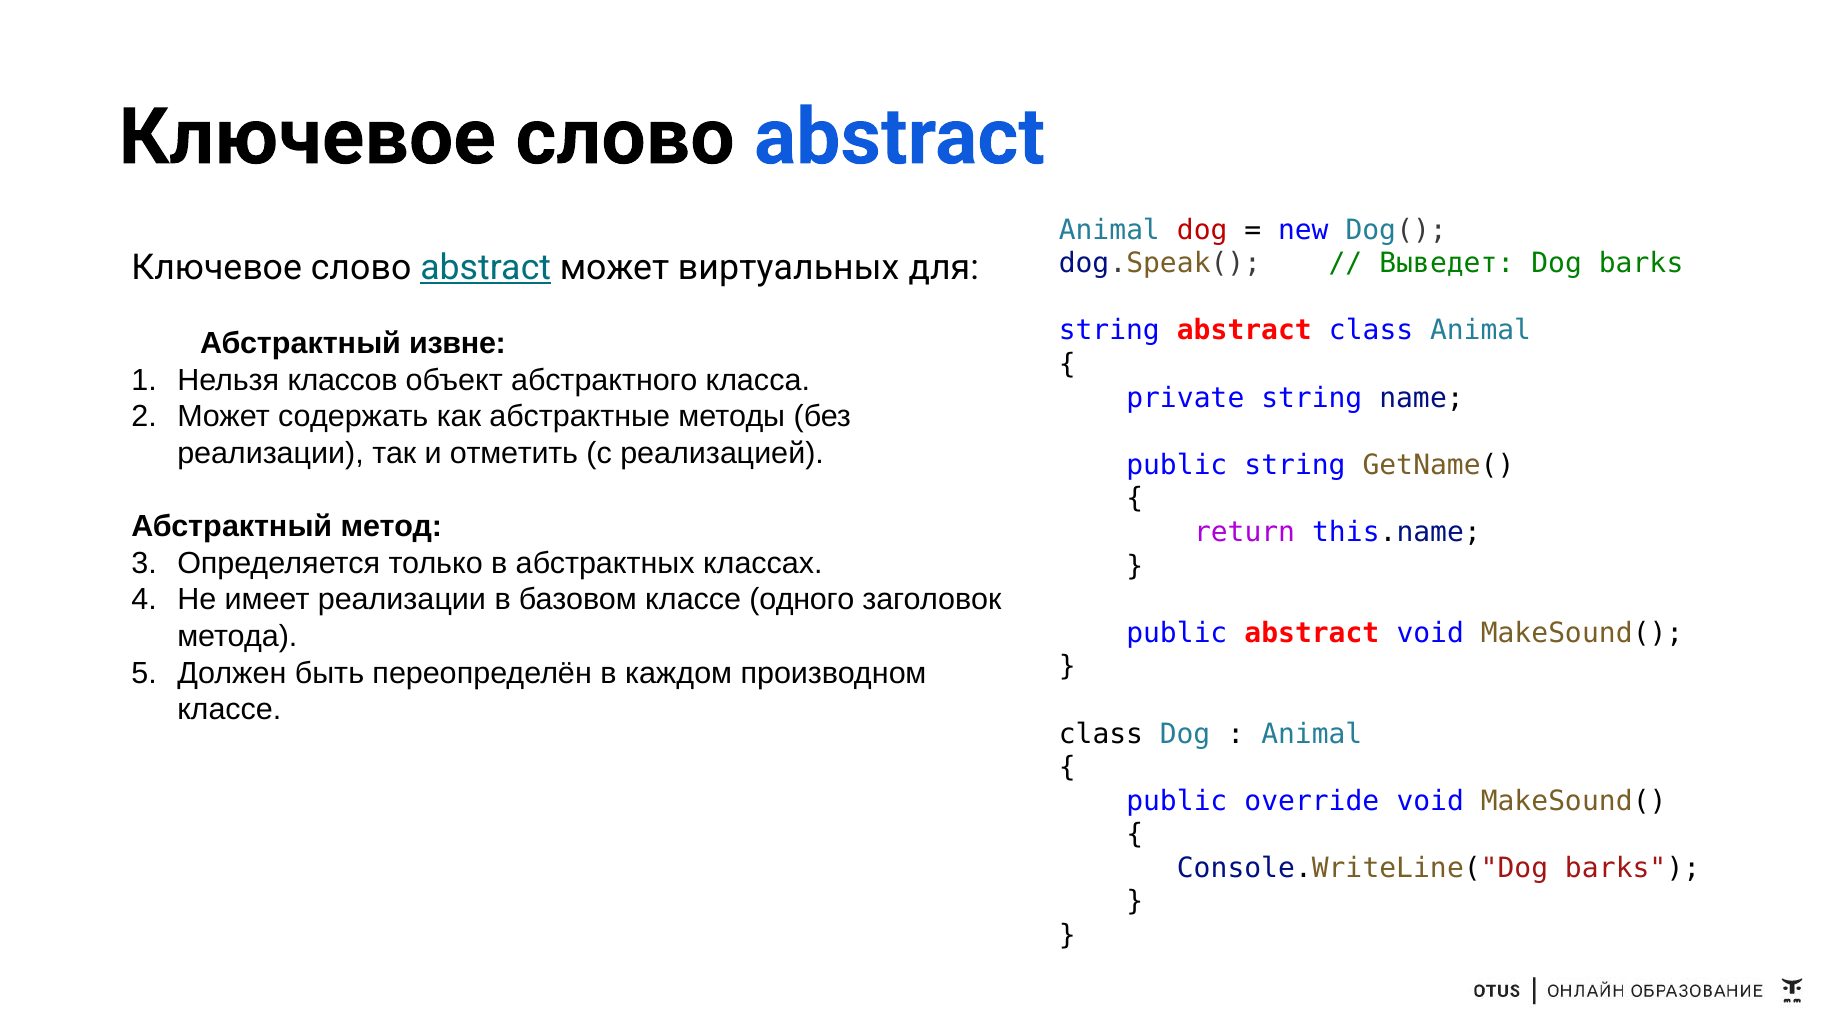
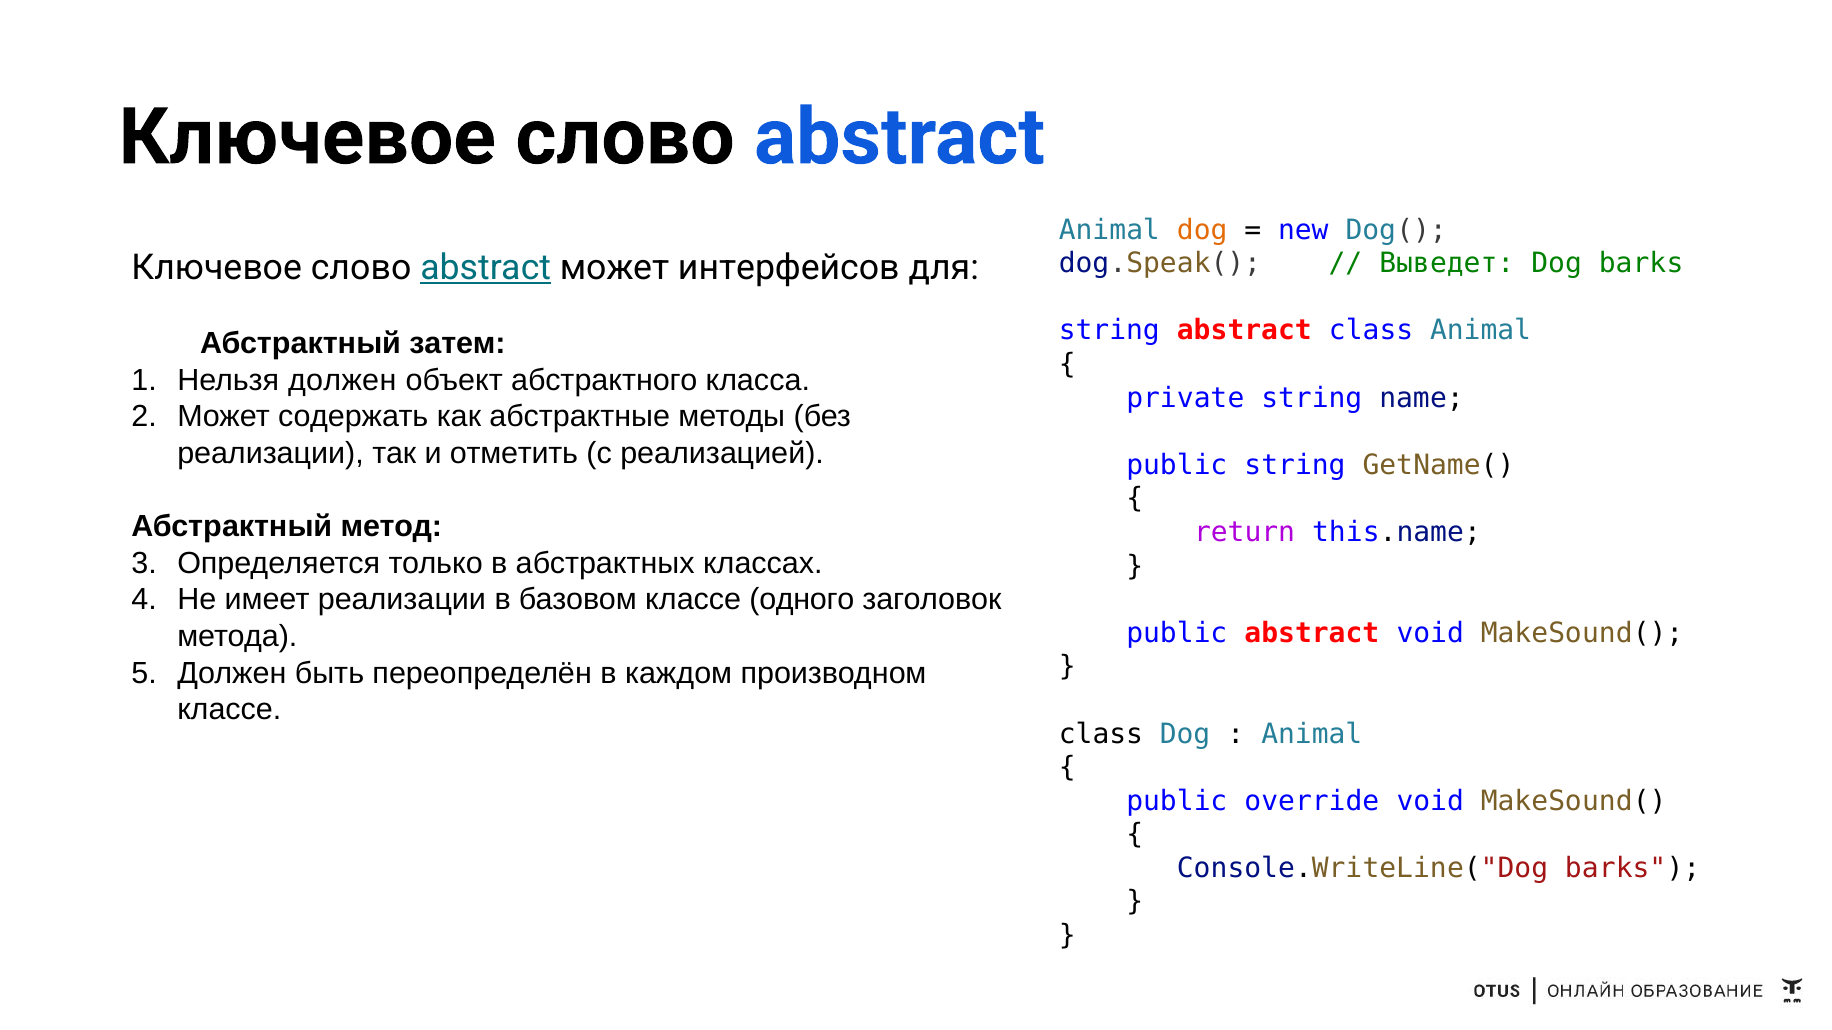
dog at (1202, 230) colour: red -> orange
виртуальных: виртуальных -> интерфейсов
извне: извне -> затем
Нельзя классов: классов -> должен
